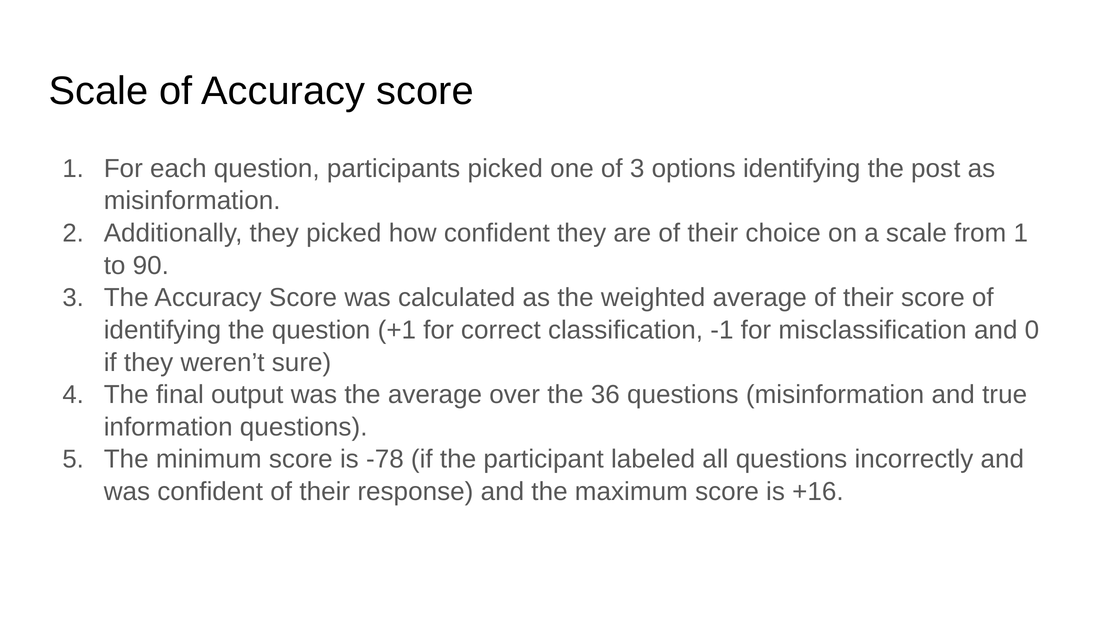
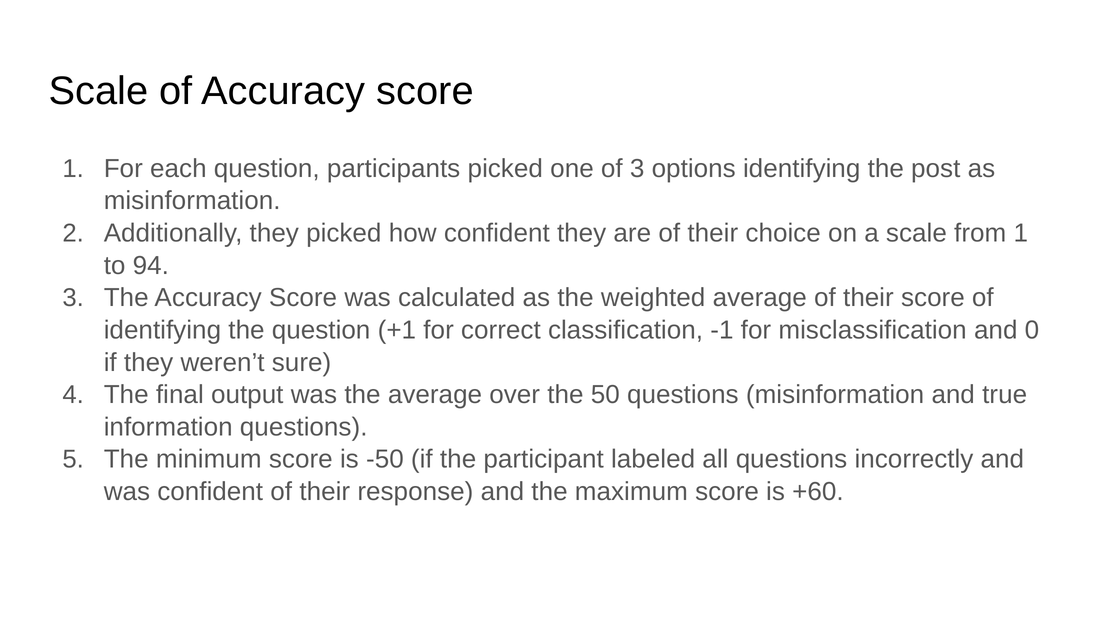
90: 90 -> 94
36: 36 -> 50
-78: -78 -> -50
+16: +16 -> +60
